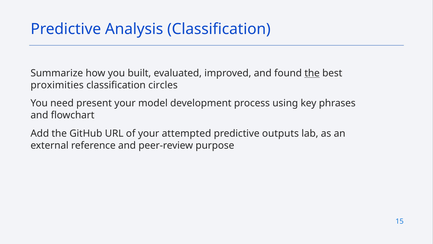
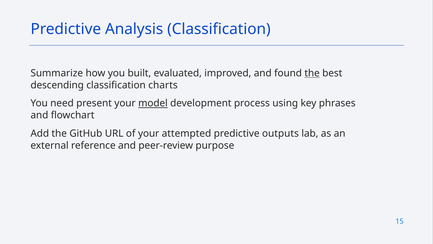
proximities: proximities -> descending
circles: circles -> charts
model underline: none -> present
